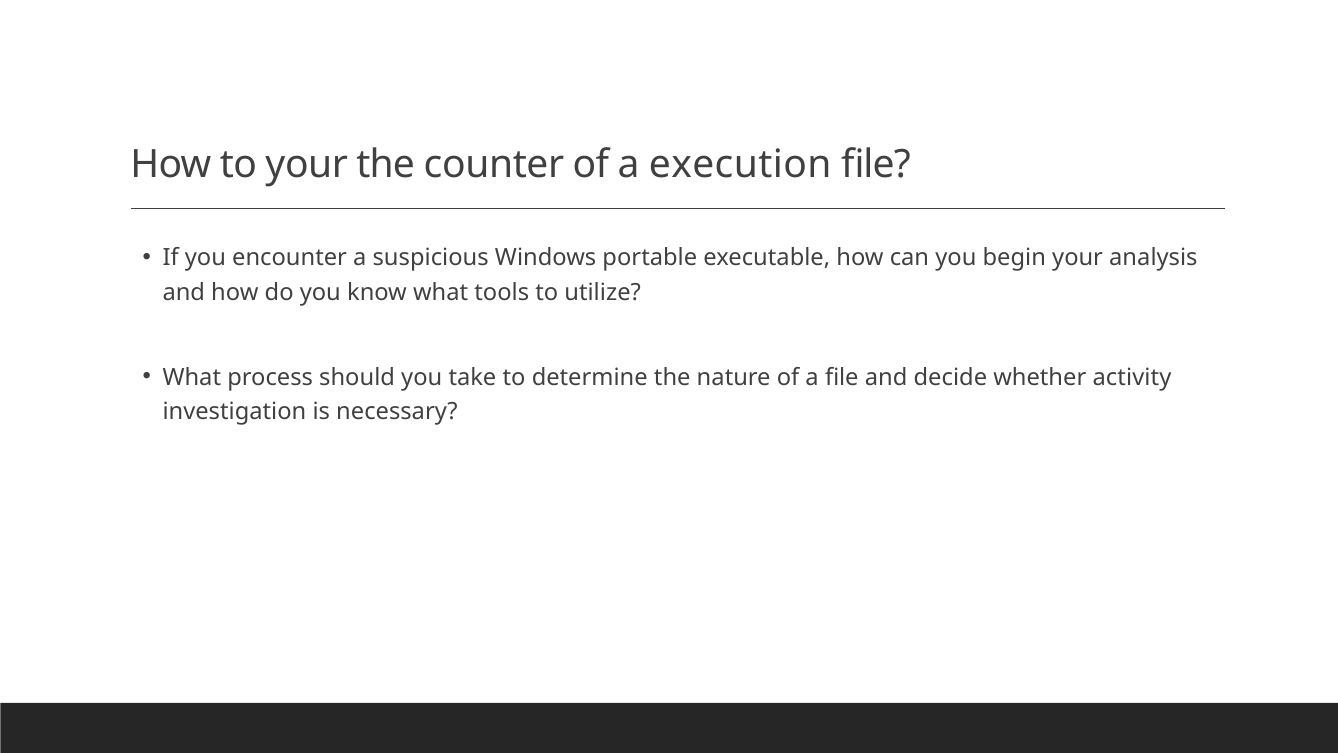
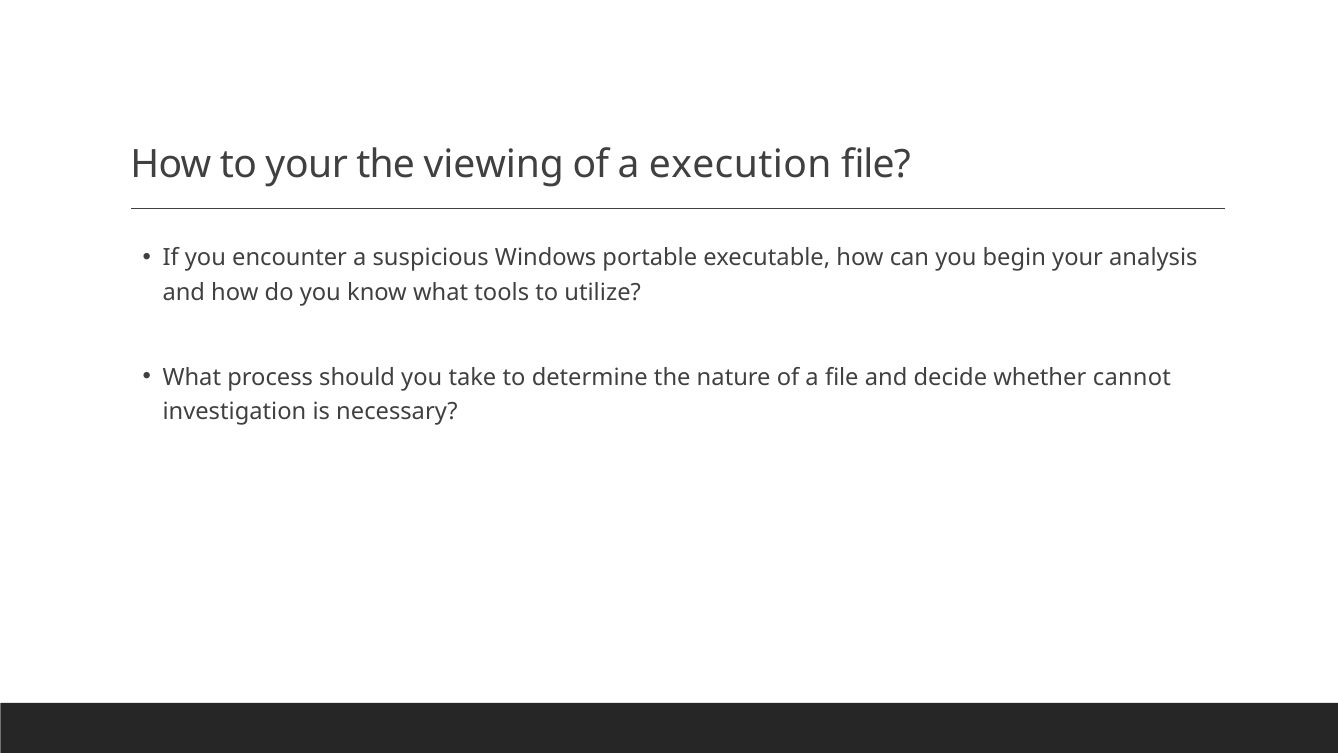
counter: counter -> viewing
activity: activity -> cannot
